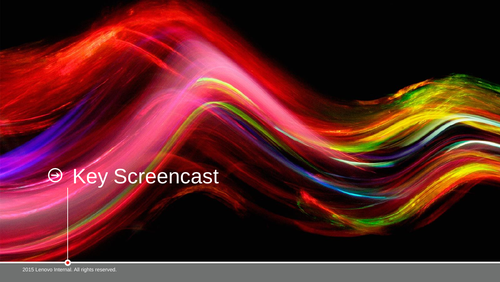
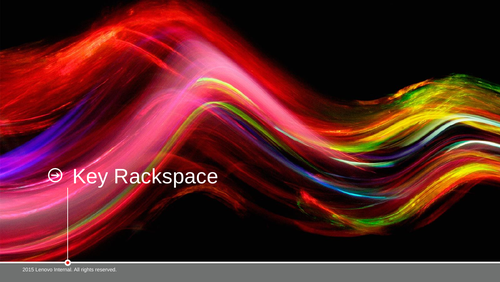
Screencast: Screencast -> Rackspace
